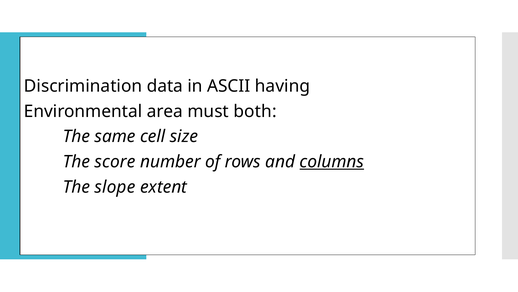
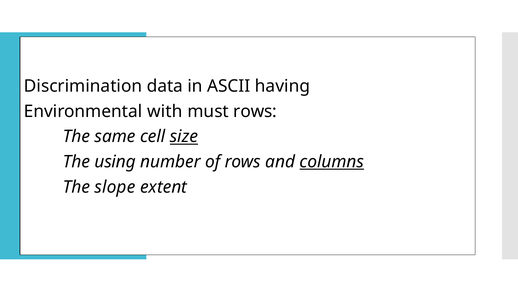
area: area -> with
must both: both -> rows
size underline: none -> present
score: score -> using
